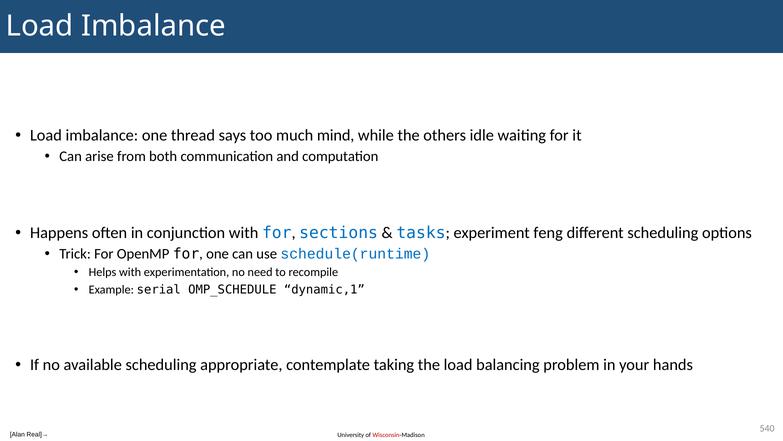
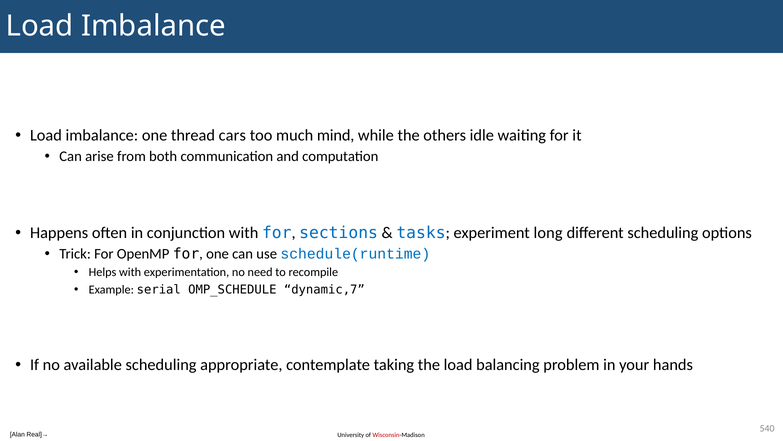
says: says -> cars
feng: feng -> long
dynamic,1: dynamic,1 -> dynamic,7
